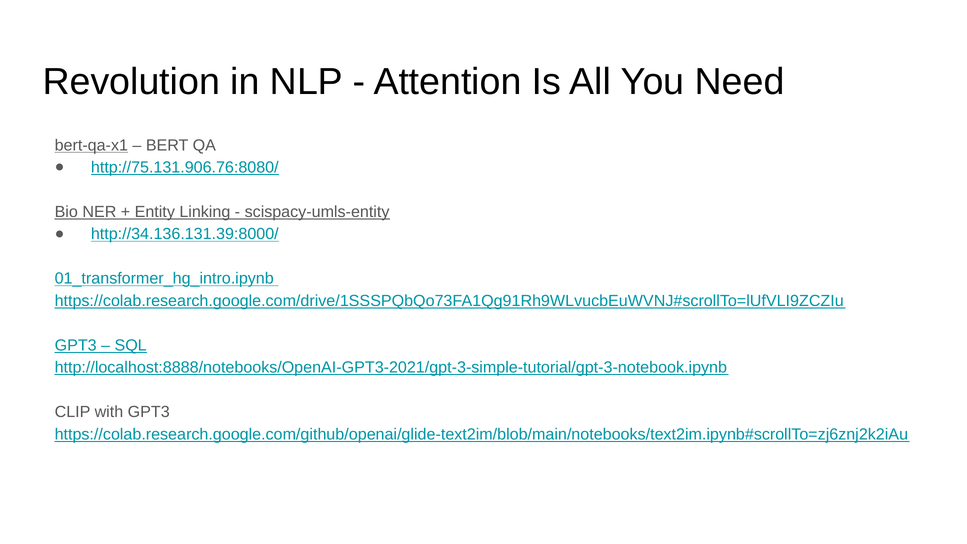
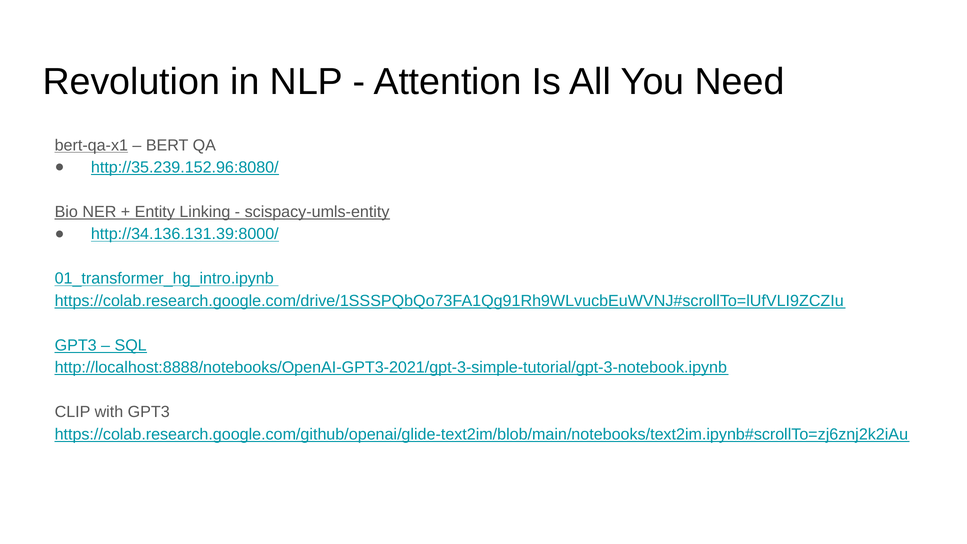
http://75.131.906.76:8080/: http://75.131.906.76:8080/ -> http://35.239.152.96:8080/
